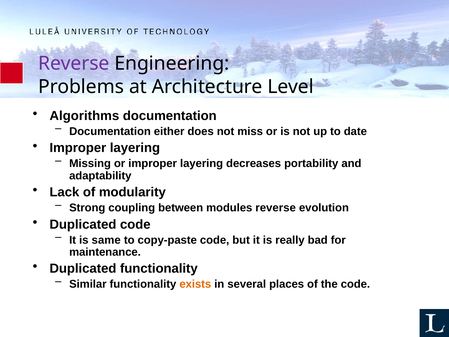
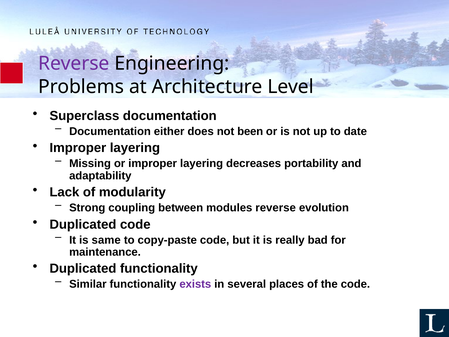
Algorithms: Algorithms -> Superclass
miss: miss -> been
exists colour: orange -> purple
